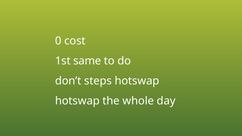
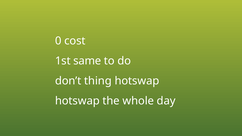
steps: steps -> thing
